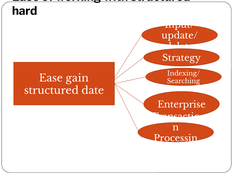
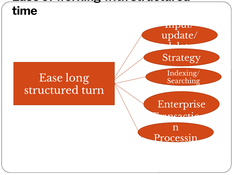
hard: hard -> time
gain: gain -> long
date: date -> turn
